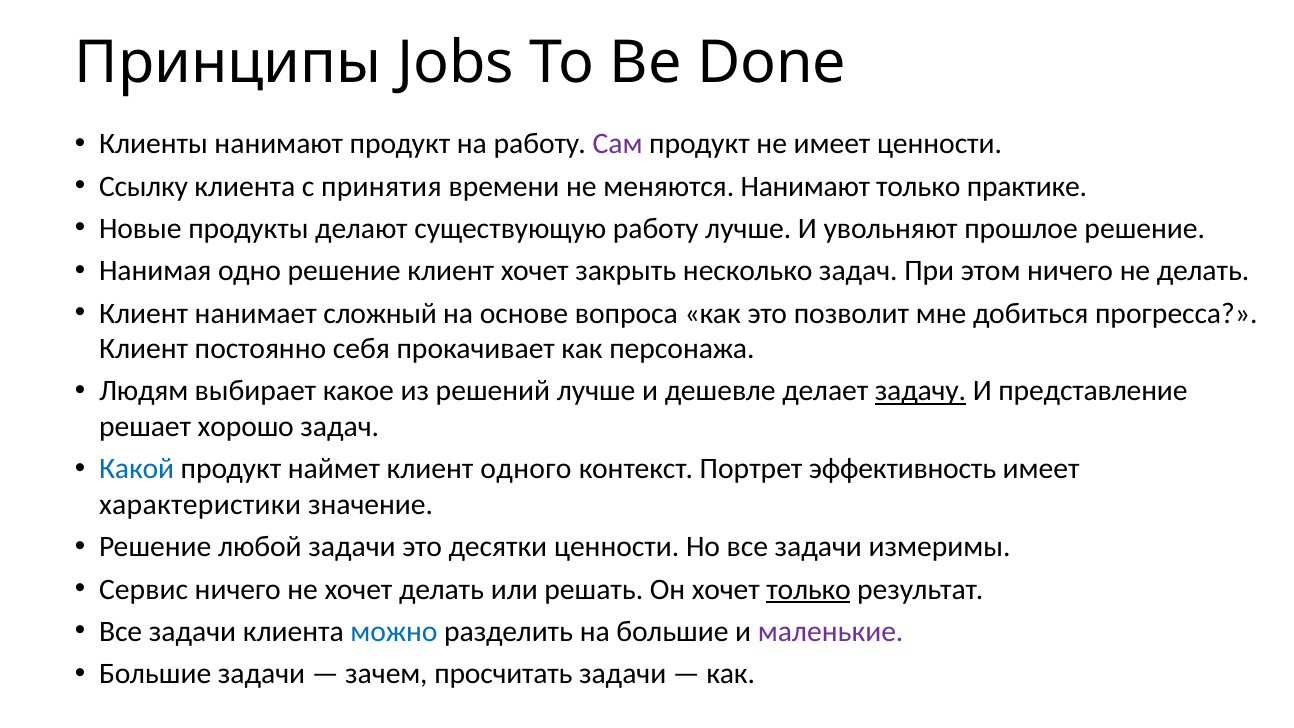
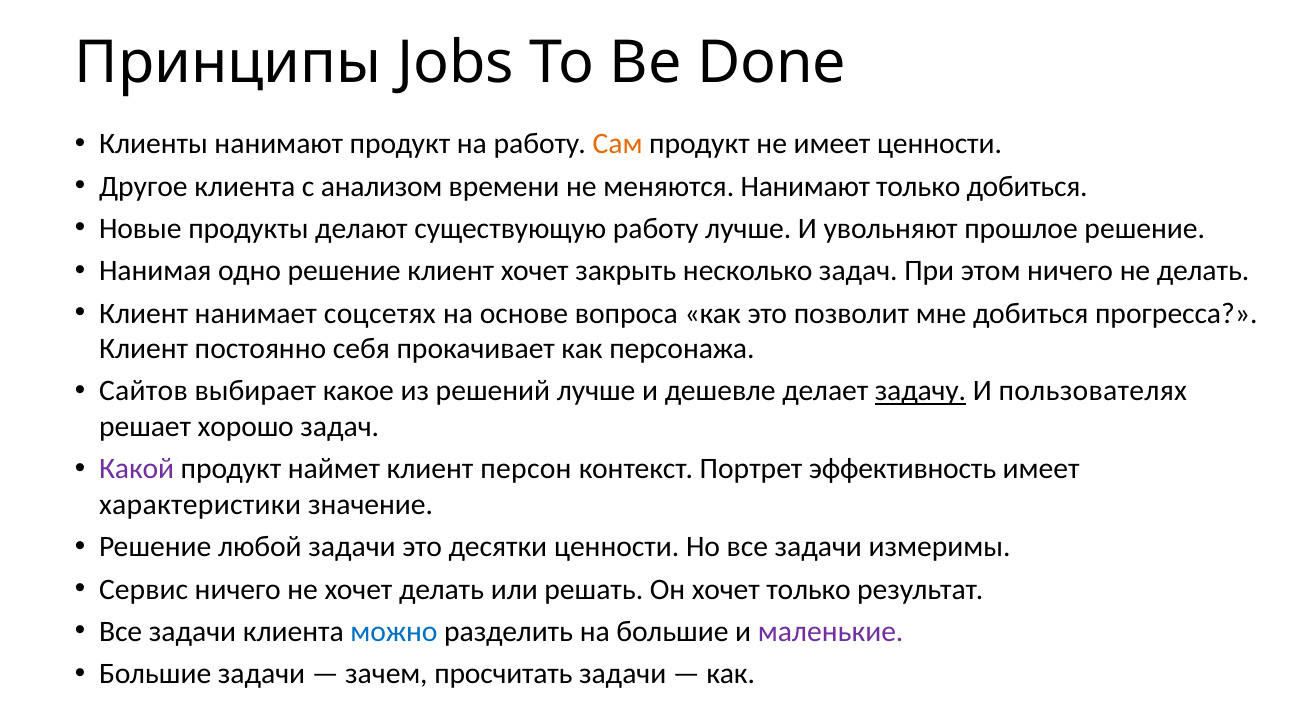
Сам colour: purple -> orange
Ссылку: Ссылку -> Другое
принятия: принятия -> анализом
только практике: практике -> добиться
сложный: сложный -> соцсетях
Людям: Людям -> Сайтов
представление: представление -> пользователях
Какой colour: blue -> purple
одного: одного -> персон
только at (809, 589) underline: present -> none
